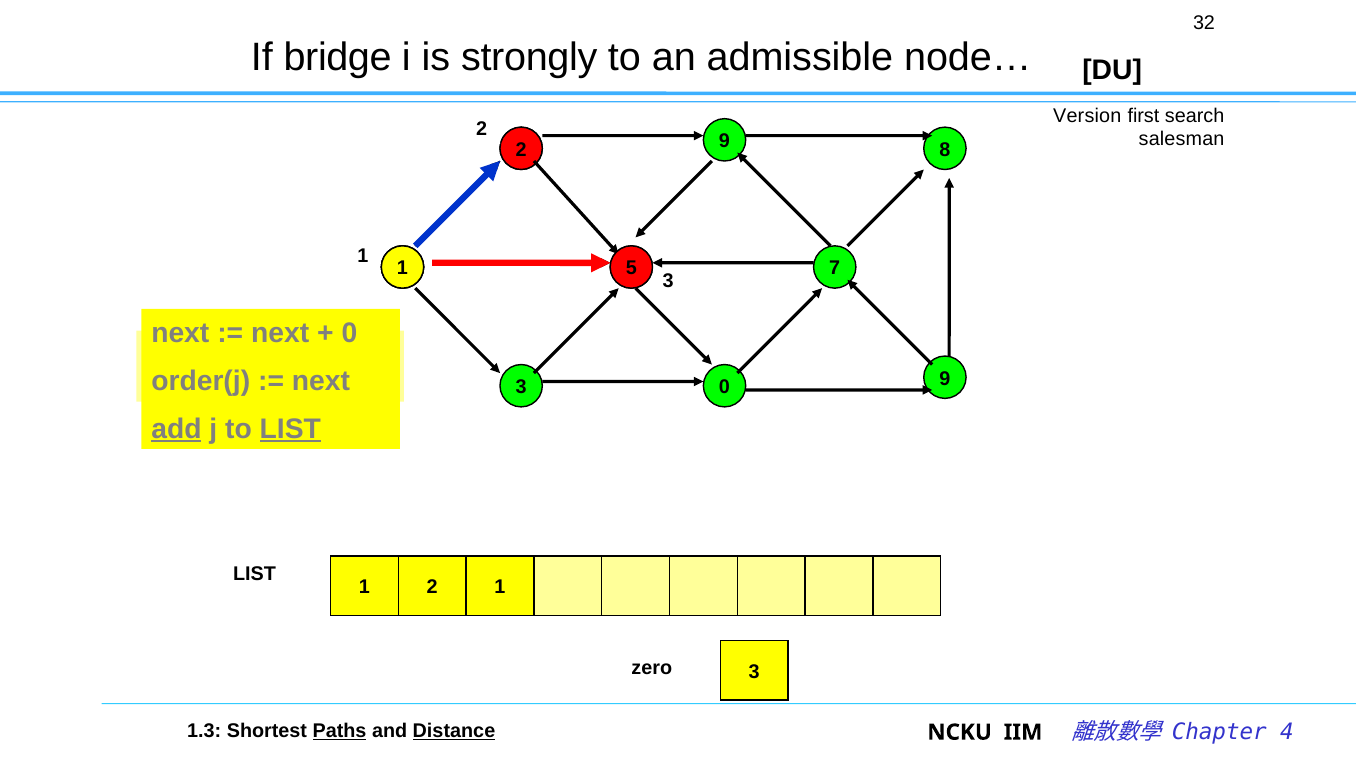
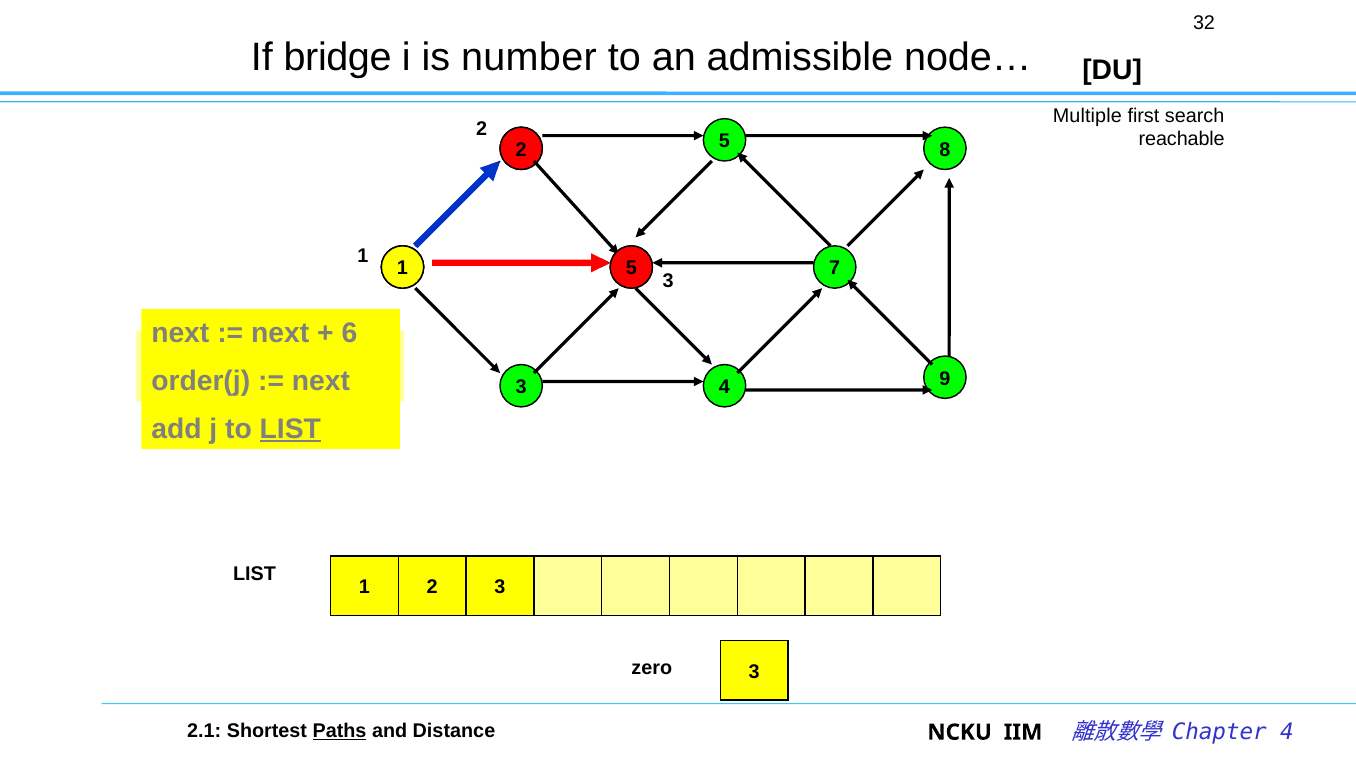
strongly: strongly -> number
Version: Version -> Multiple
salesman: salesman -> reachable
9 at (724, 141): 9 -> 5
0 at (349, 333): 0 -> 6
3 0: 0 -> 4
add underline: present -> none
2 1: 1 -> 3
1.3: 1.3 -> 2.1
Distance underline: present -> none
